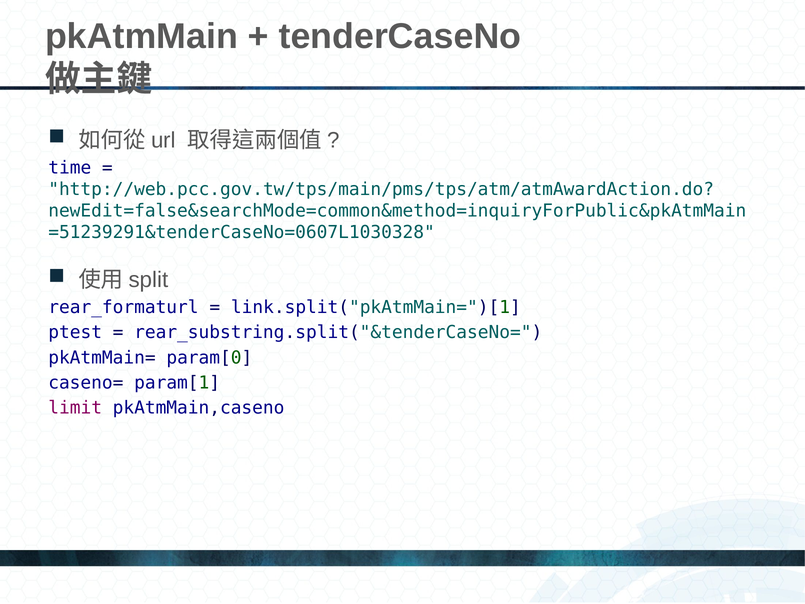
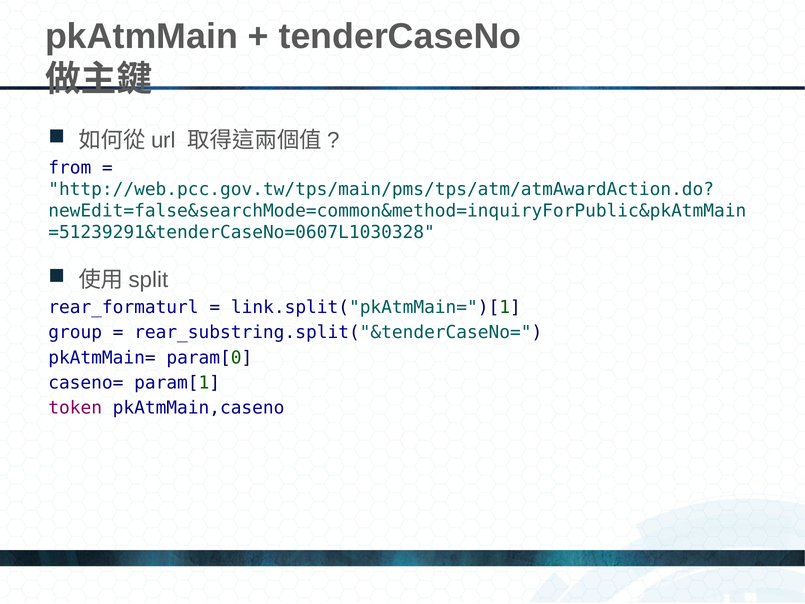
time: time -> from
ptest: ptest -> group
limit: limit -> token
